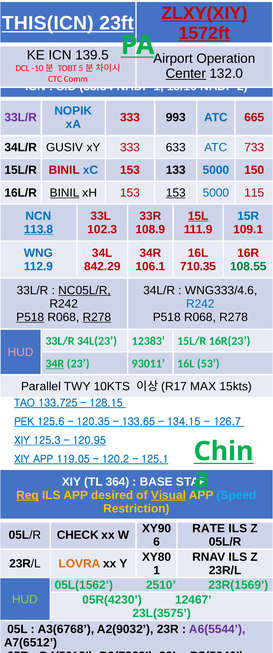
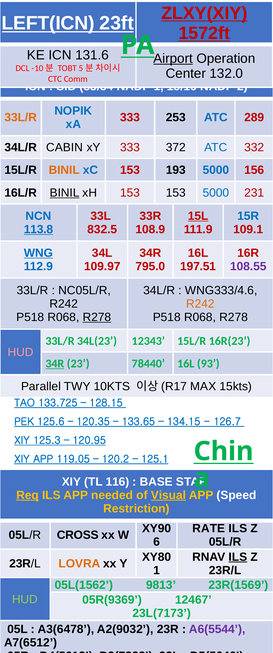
THIS(ICN: THIS(ICN -> LEFT(ICN
139.5: 139.5 -> 131.6
Airport underline: none -> present
Center underline: present -> none
33L/R at (21, 117) colour: purple -> orange
993: 993 -> 253
665: 665 -> 289
GUSIV: GUSIV -> CABIN
633: 633 -> 372
733: 733 -> 332
BINIL at (64, 170) colour: red -> orange
133: 133 -> 193
150: 150 -> 156
153 at (176, 193) underline: present -> none
115: 115 -> 231
102.3: 102.3 -> 832.5
WNG underline: none -> present
842.29: 842.29 -> 109.97
106.1: 106.1 -> 795.0
710.35: 710.35 -> 197.51
108.55 colour: green -> purple
NC05L/R underline: present -> none
R242 at (200, 304) colour: blue -> orange
P518 at (30, 317) underline: present -> none
12383: 12383 -> 12343
93011: 93011 -> 78440
53: 53 -> 93
364: 364 -> 116
desired: desired -> needed
Speed colour: light blue -> white
CHECK: CHECK -> CROSS
ILS at (238, 557) underline: none -> present
2510: 2510 -> 9813
05R(4230: 05R(4230 -> 05R(9369
23L(3575: 23L(3575 -> 23L(7173
A3(6768: A3(6768 -> A3(6478
